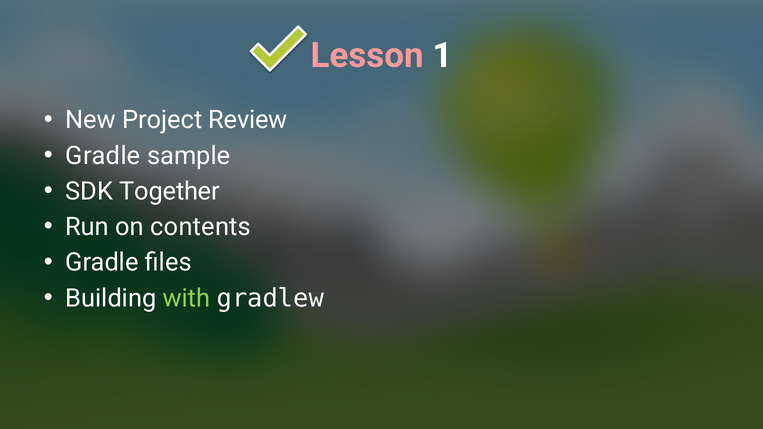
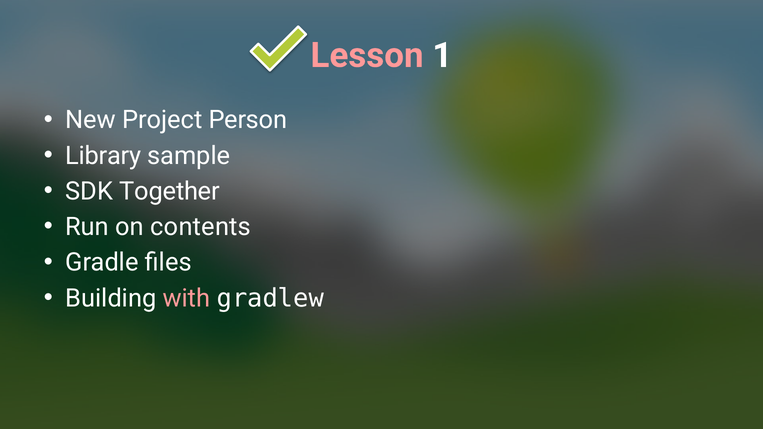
Review: Review -> Person
Gradle at (103, 156): Gradle -> Library
with colour: light green -> pink
